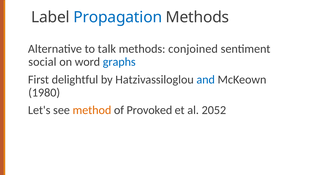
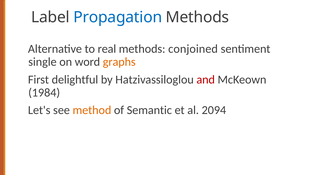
talk: talk -> real
social: social -> single
graphs colour: blue -> orange
and colour: blue -> red
1980: 1980 -> 1984
Provoked: Provoked -> Semantic
2052: 2052 -> 2094
